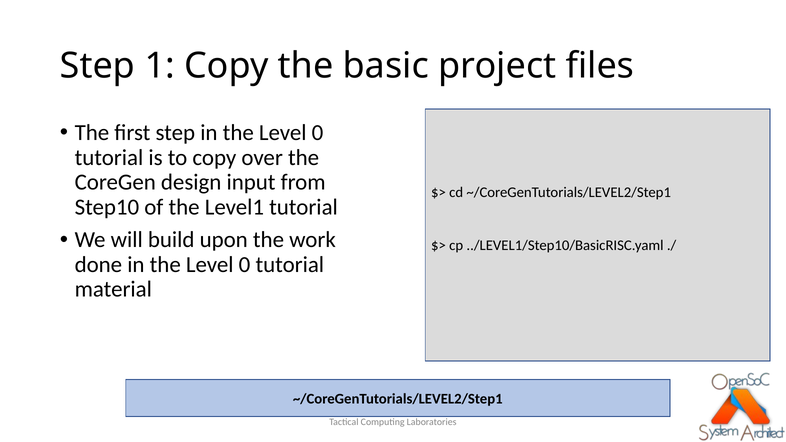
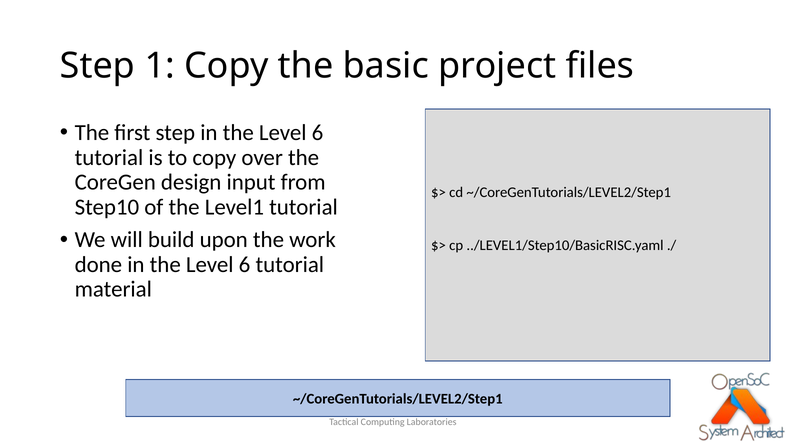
0 at (317, 133): 0 -> 6
0 at (245, 265): 0 -> 6
